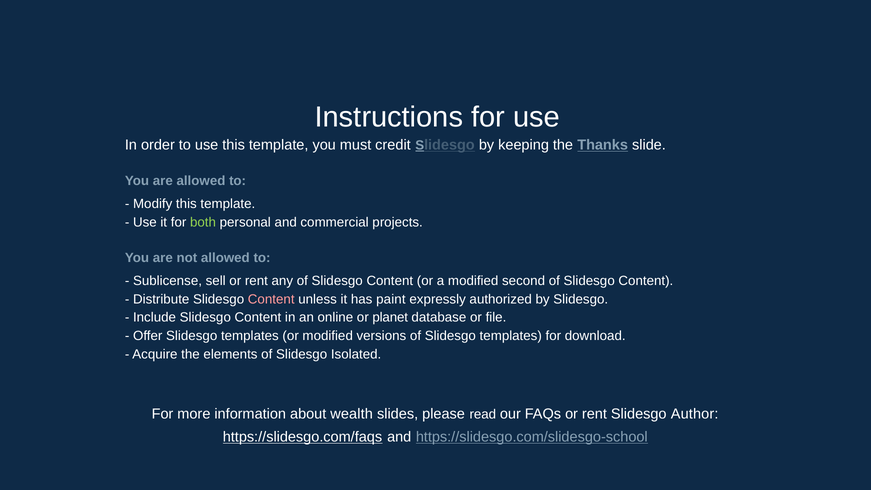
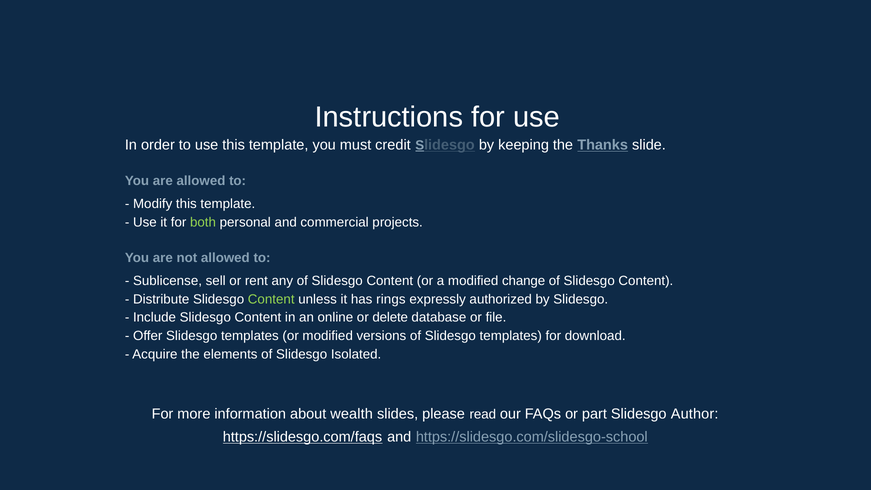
second: second -> change
Content at (271, 299) colour: pink -> light green
paint: paint -> rings
planet: planet -> delete
FAQs or rent: rent -> part
